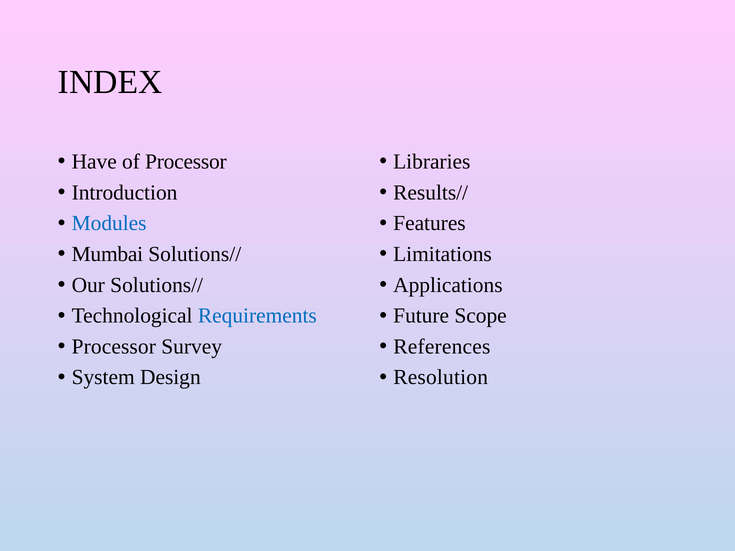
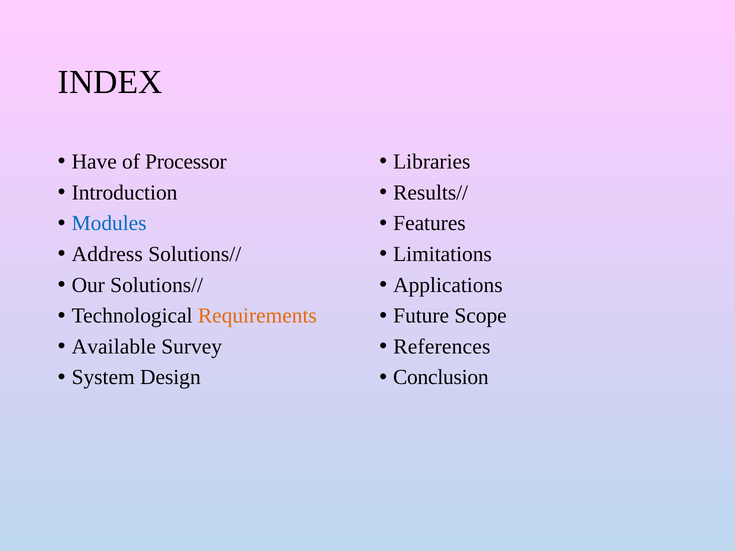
Mumbai: Mumbai -> Address
Requirements colour: blue -> orange
Processor at (114, 347): Processor -> Available
Resolution: Resolution -> Conclusion
